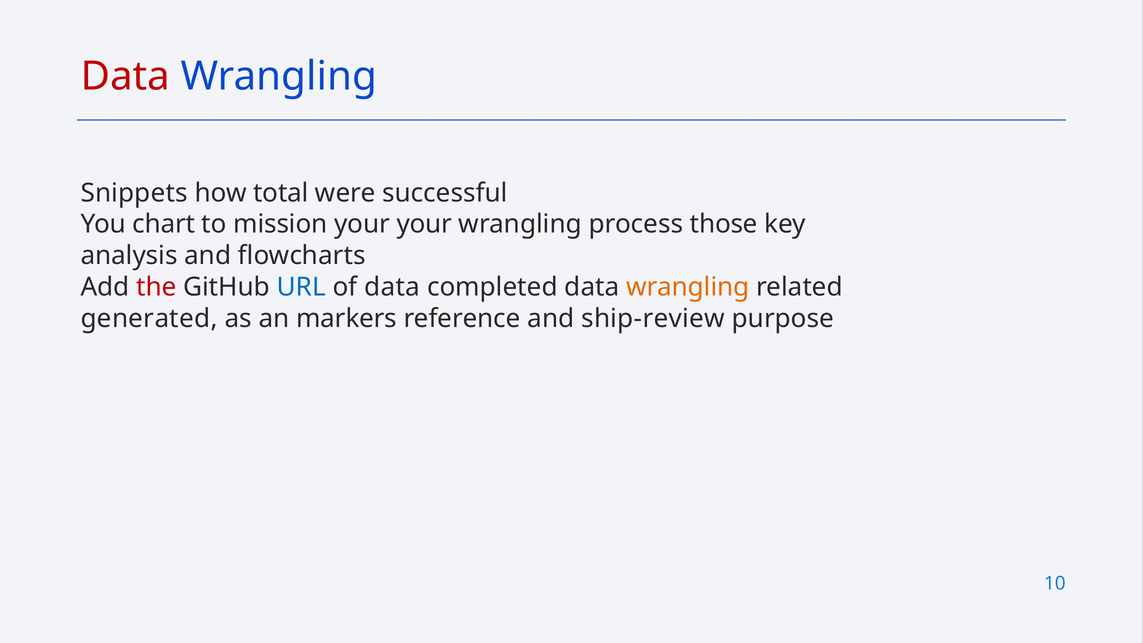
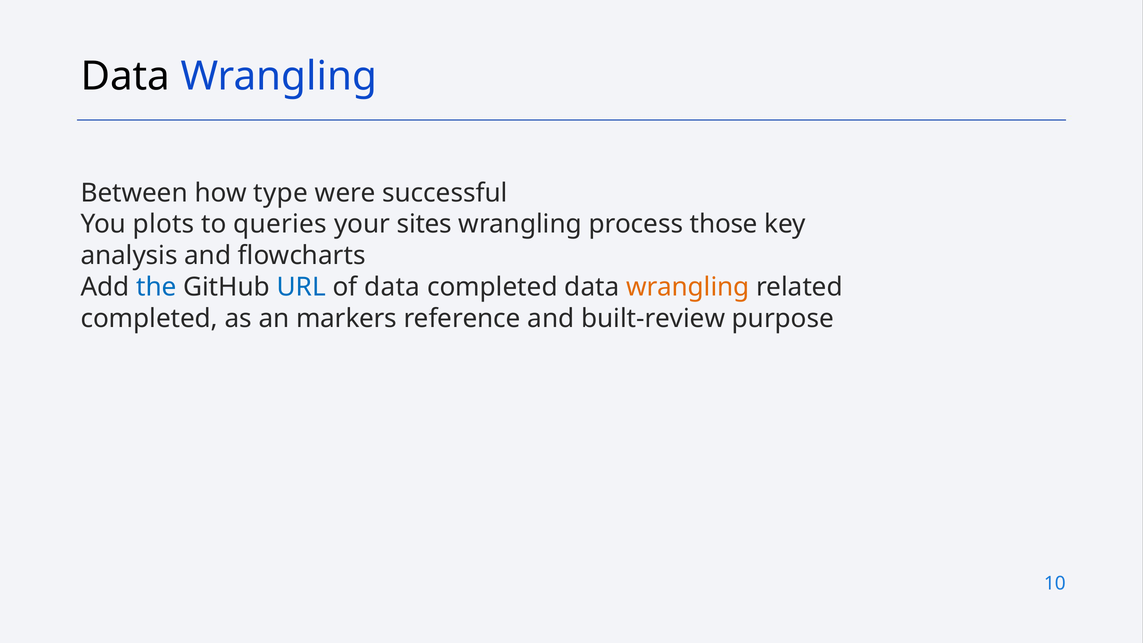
Data at (125, 76) colour: red -> black
Snippets: Snippets -> Between
total: total -> type
chart: chart -> plots
mission: mission -> queries
your your: your -> sites
the colour: red -> blue
generated at (149, 319): generated -> completed
ship-review: ship-review -> built-review
